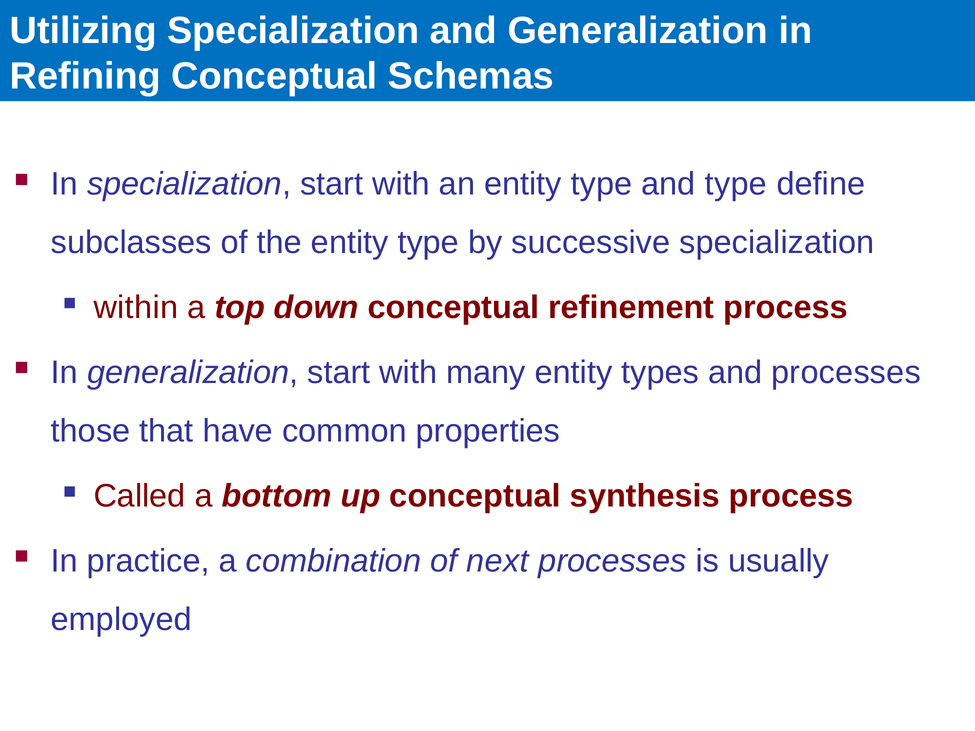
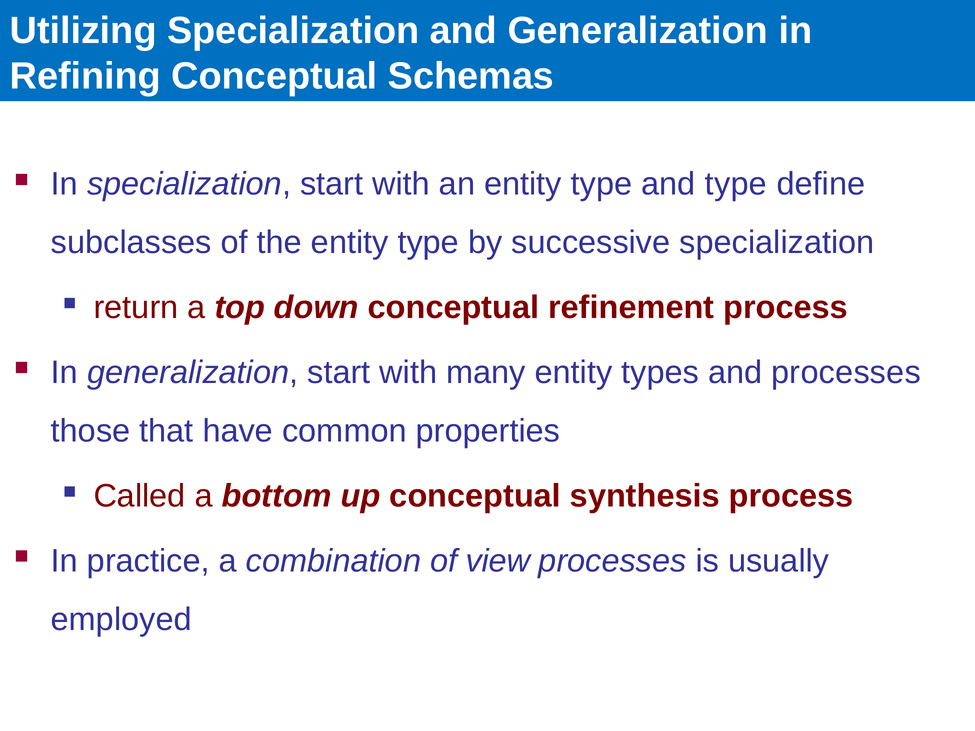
within: within -> return
next: next -> view
